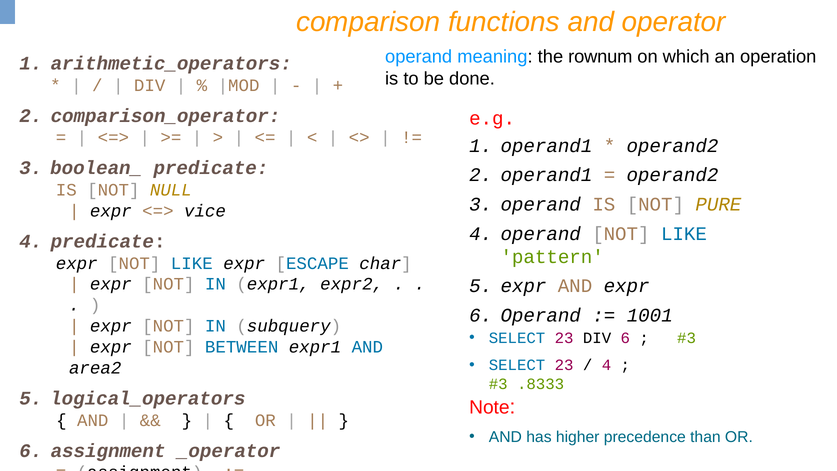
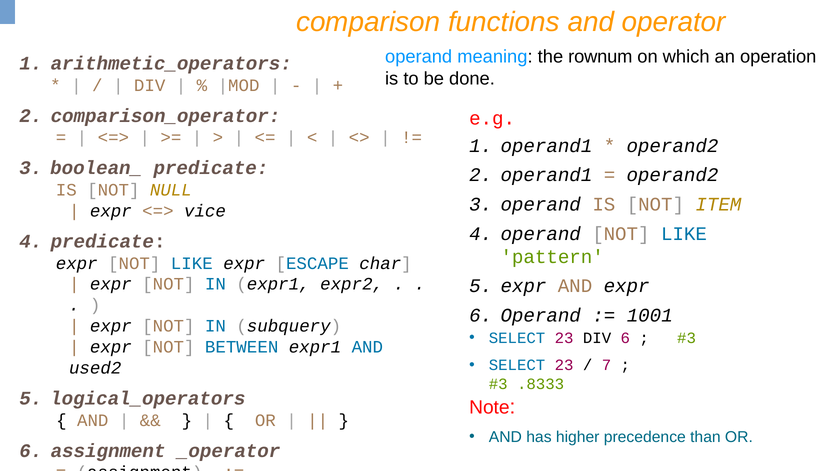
PURE: PURE -> ITEM
4 at (606, 365): 4 -> 7
area2: area2 -> used2
